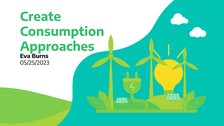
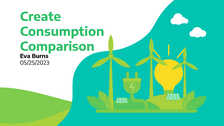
Approaches: Approaches -> Comparison
